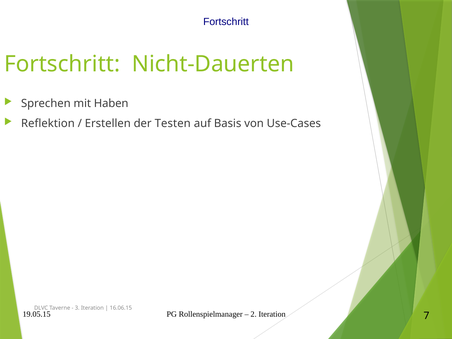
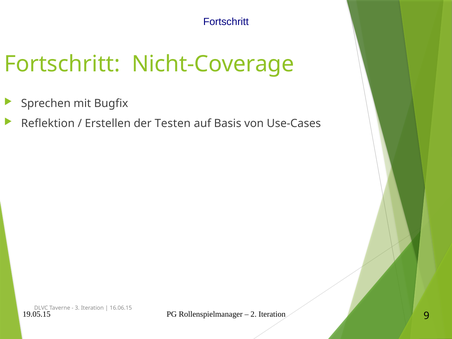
Nicht-Dauerten: Nicht-Dauerten -> Nicht-Coverage
Haben: Haben -> Bugfix
7: 7 -> 9
